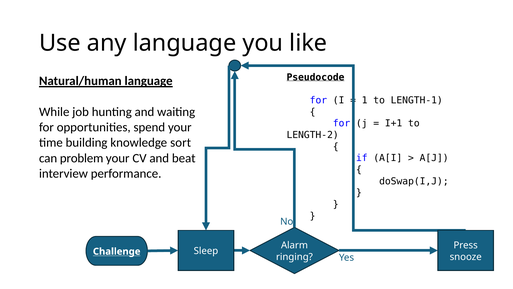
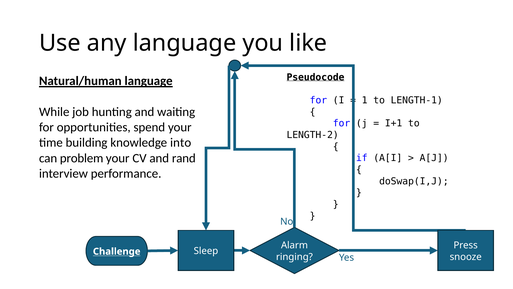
sort: sort -> into
beat: beat -> rand
